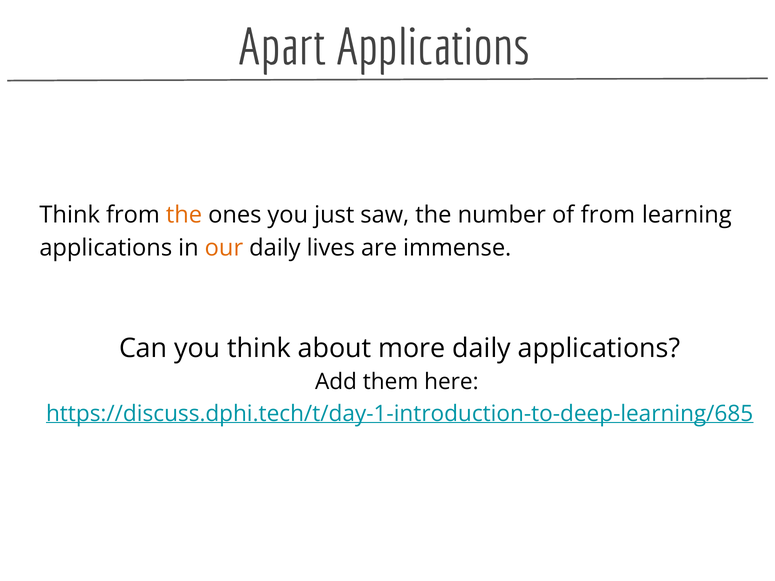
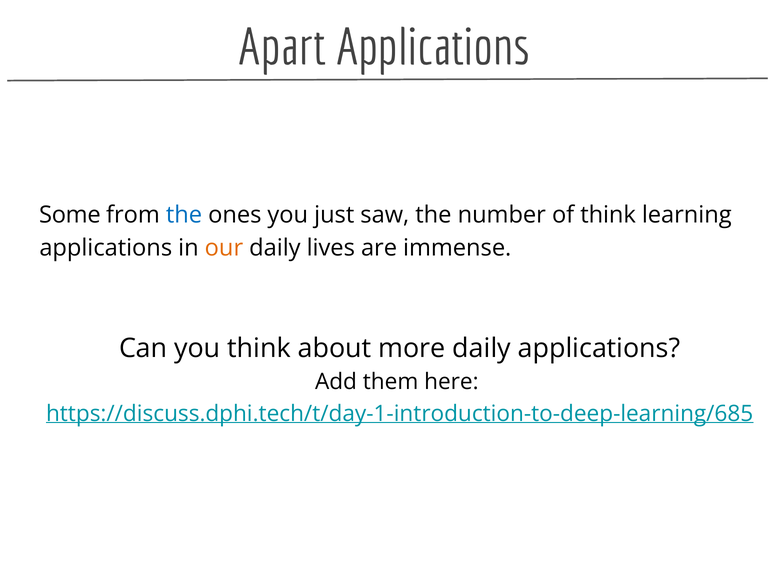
Think at (70, 215): Think -> Some
the at (184, 215) colour: orange -> blue
of from: from -> think
